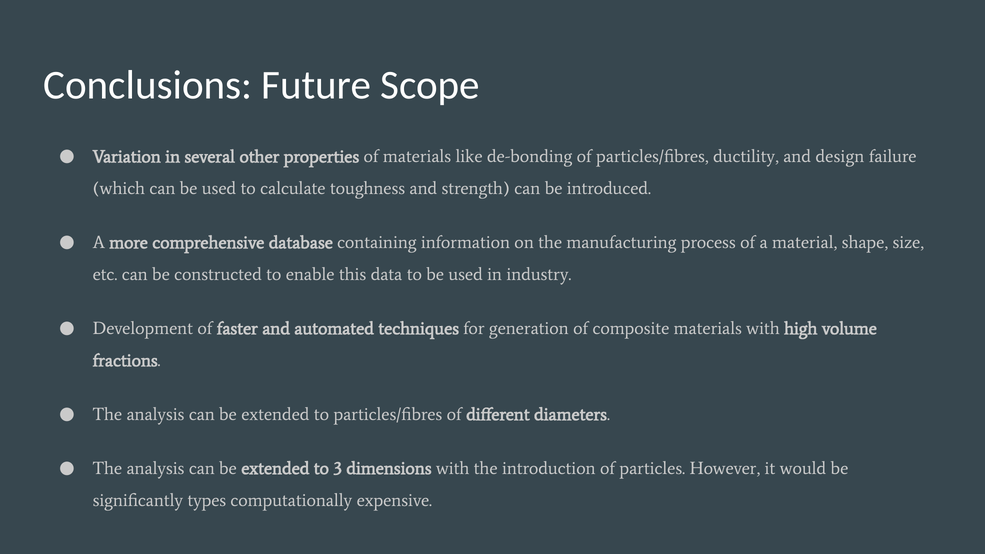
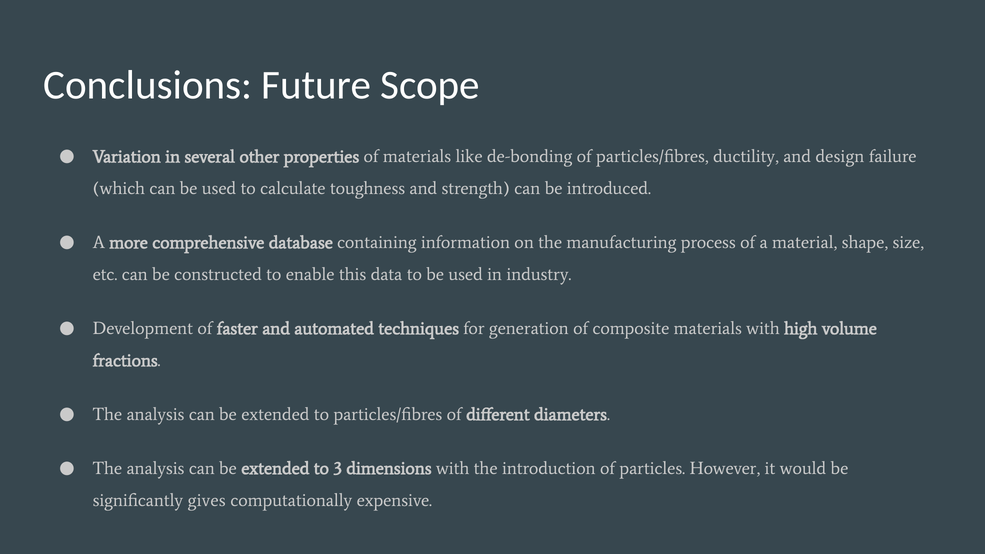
types: types -> gives
